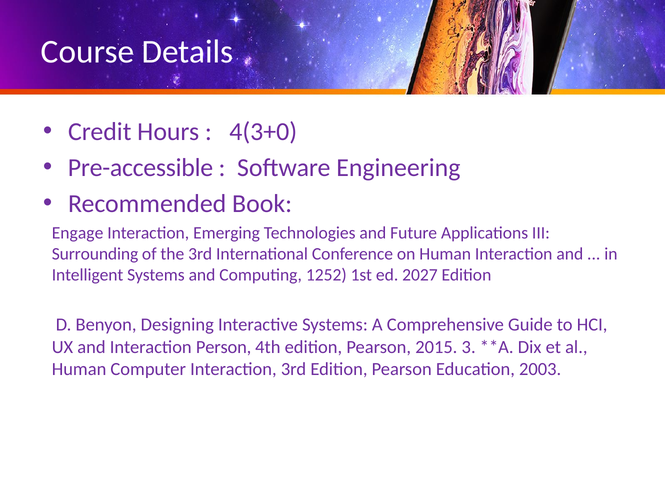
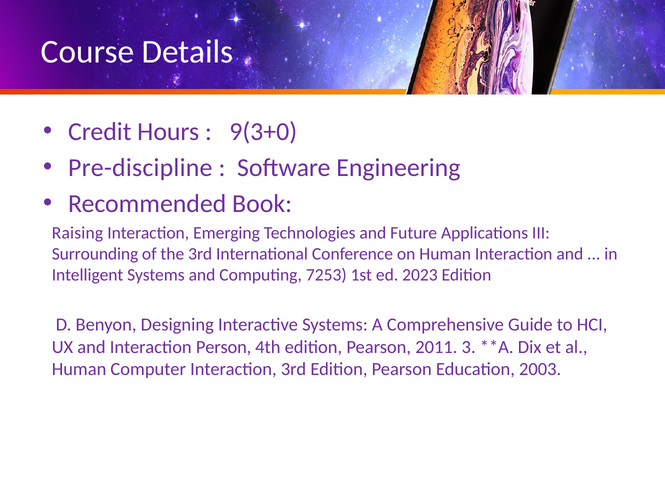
4(3+0: 4(3+0 -> 9(3+0
Pre-accessible: Pre-accessible -> Pre-discipline
Engage: Engage -> Raising
1252: 1252 -> 7253
2027: 2027 -> 2023
2015: 2015 -> 2011
